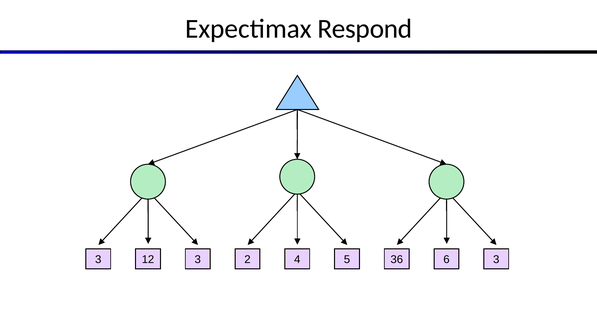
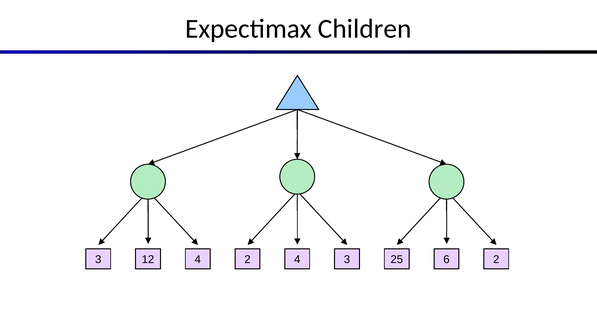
Respond: Respond -> Children
12 3: 3 -> 4
4 5: 5 -> 3
36: 36 -> 25
6 3: 3 -> 2
